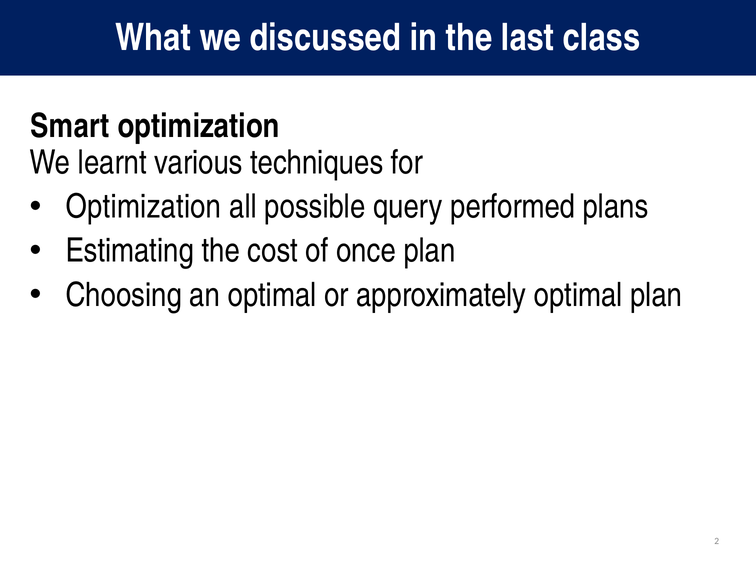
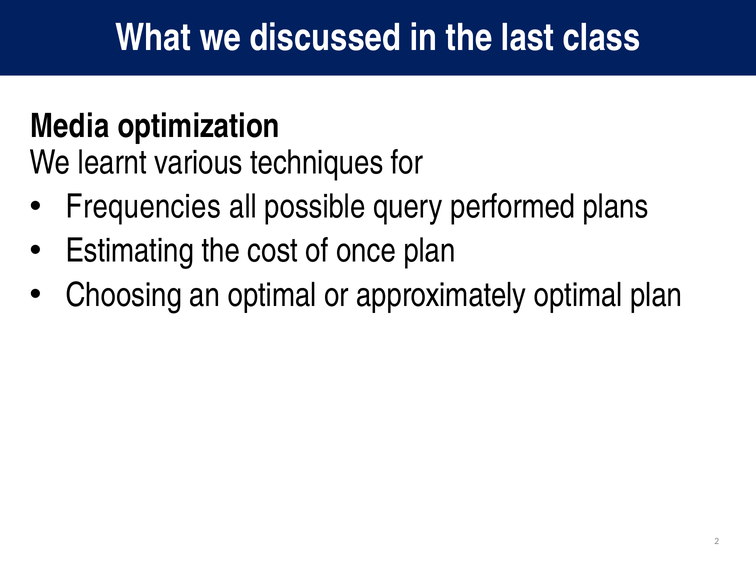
Smart: Smart -> Media
Optimization at (143, 207): Optimization -> Frequencies
